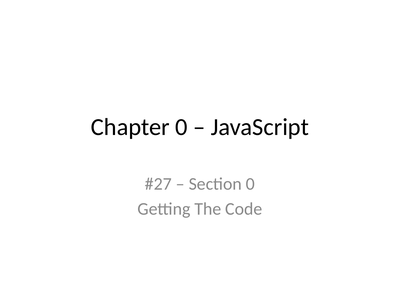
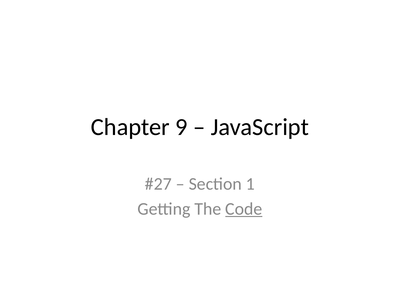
Chapter 0: 0 -> 9
Section 0: 0 -> 1
Code underline: none -> present
